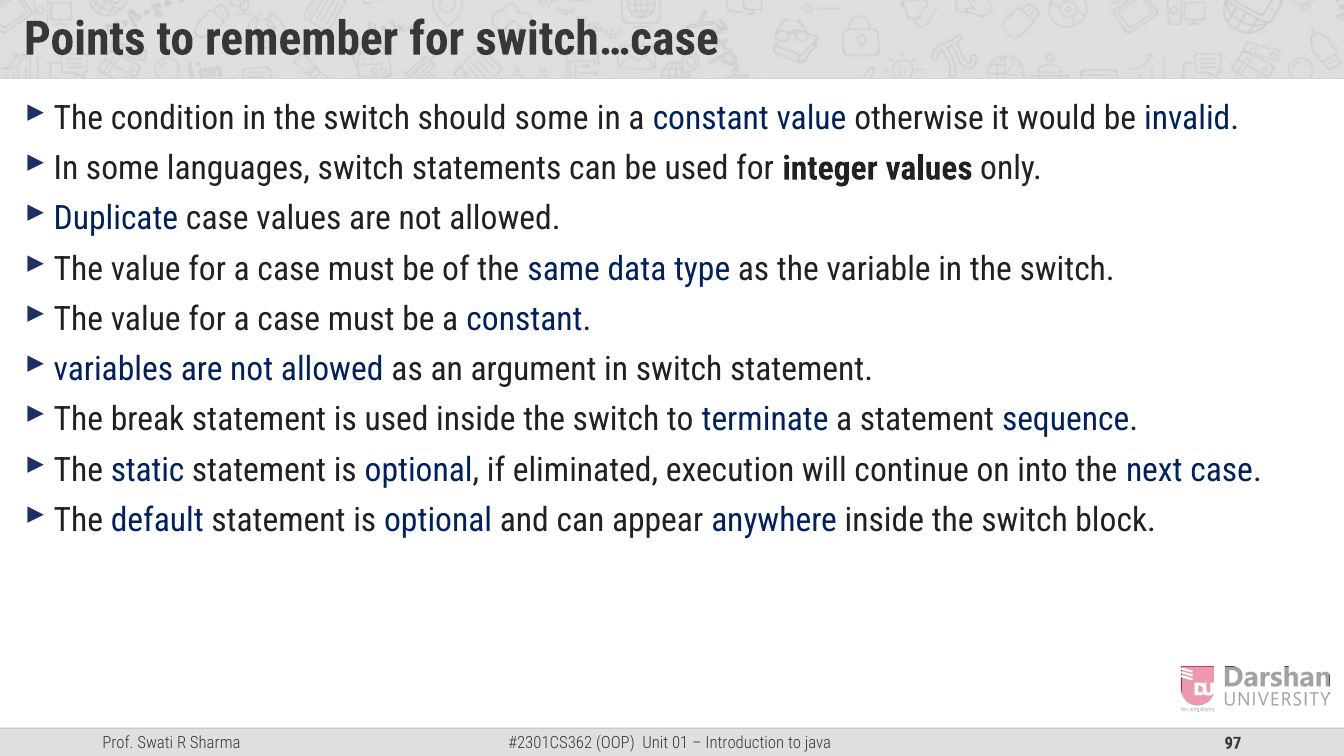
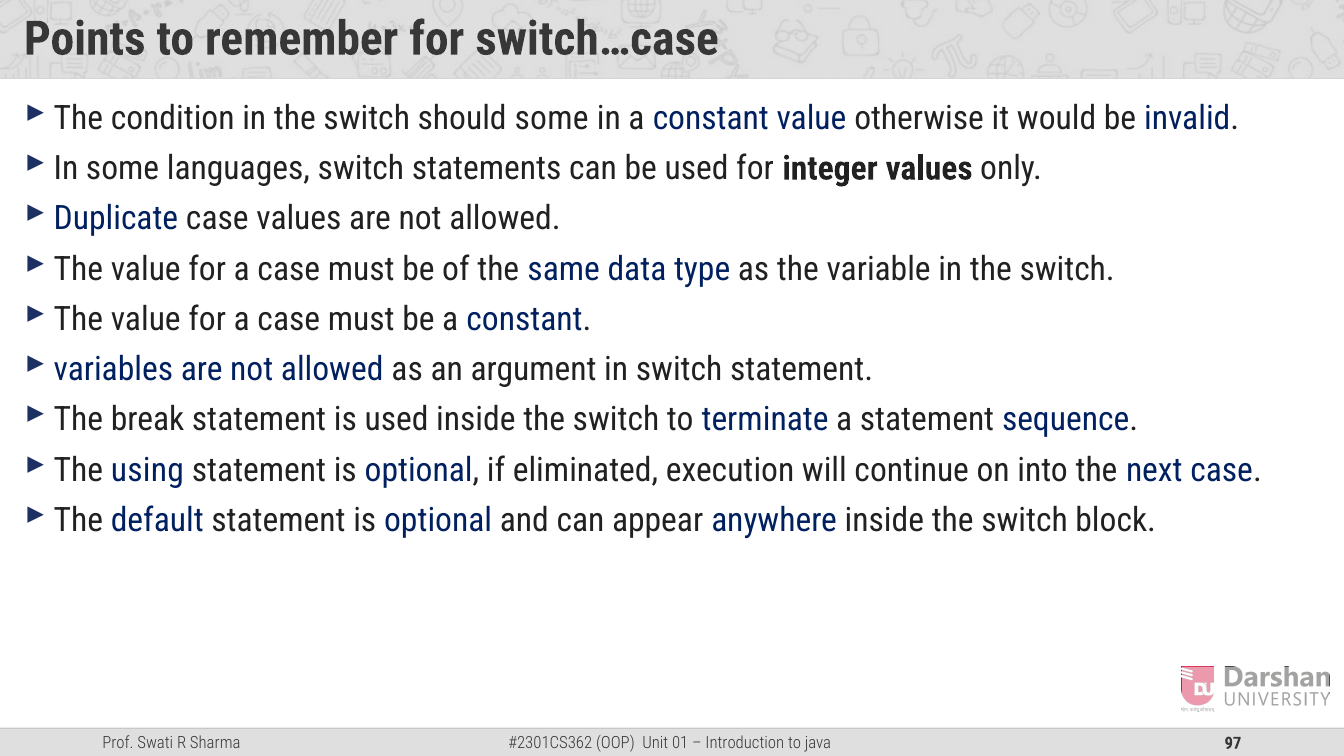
static: static -> using
